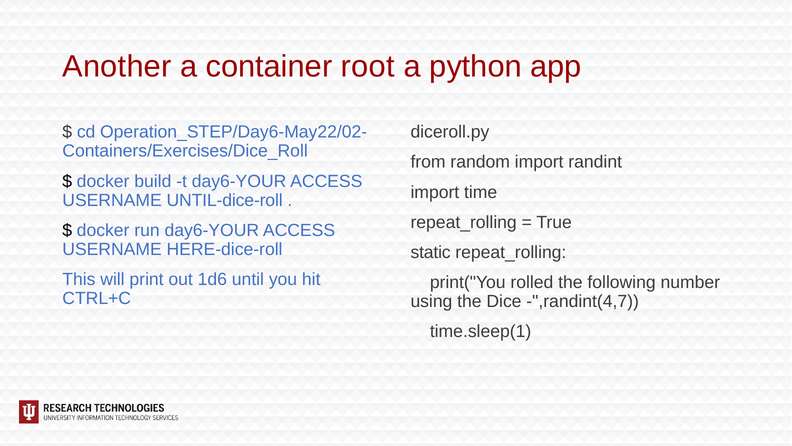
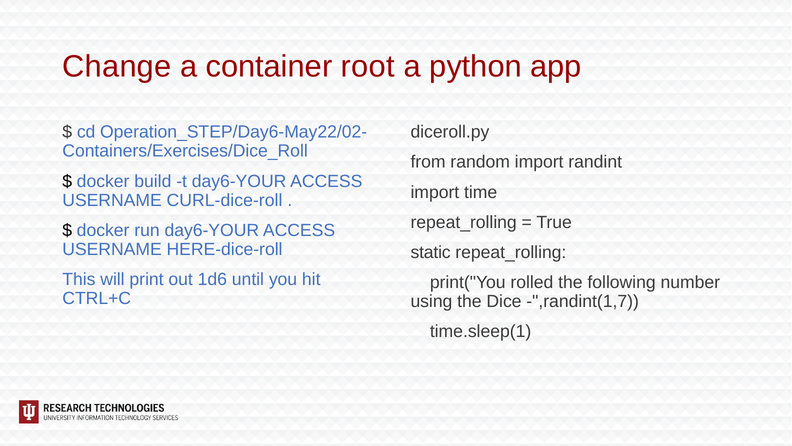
Another: Another -> Change
UNTIL-dice-roll: UNTIL-dice-roll -> CURL-dice-roll
-",randint(4,7: -",randint(4,7 -> -",randint(1,7
